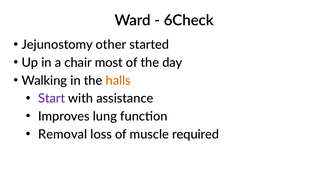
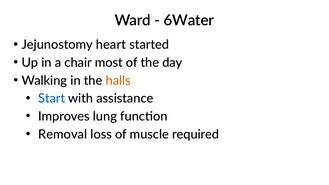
6Check: 6Check -> 6Water
other: other -> heart
Start colour: purple -> blue
